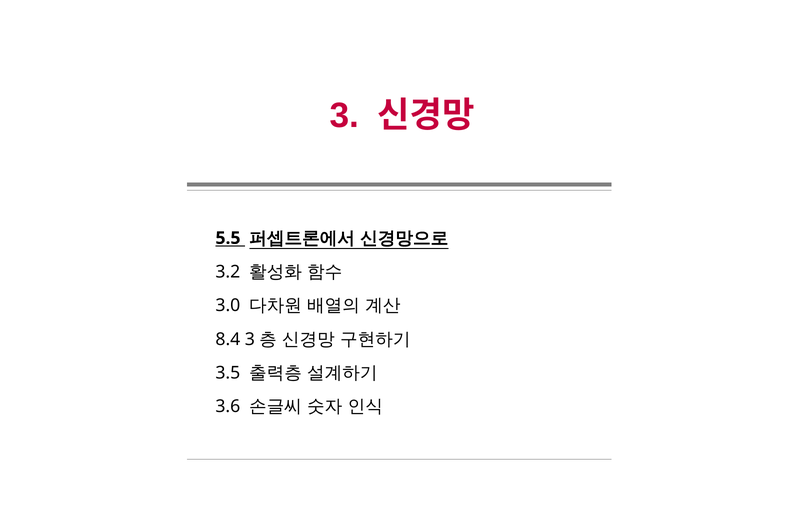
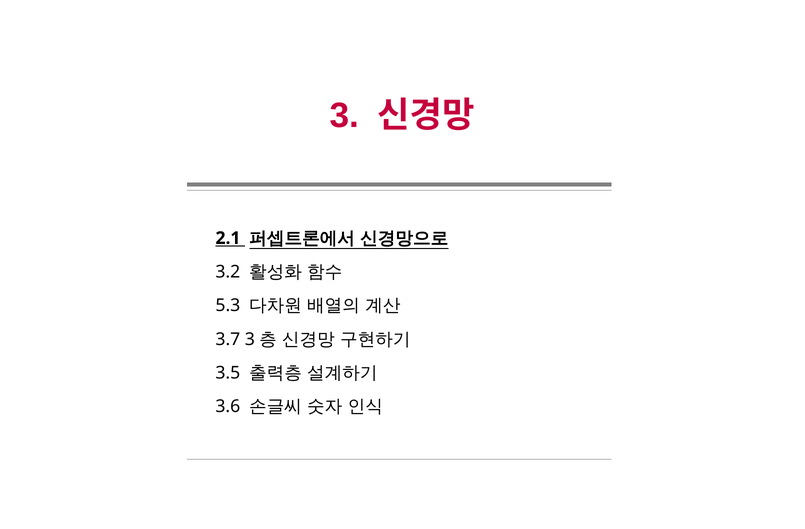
5.5: 5.5 -> 2.1
3.0: 3.0 -> 5.3
8.4: 8.4 -> 3.7
